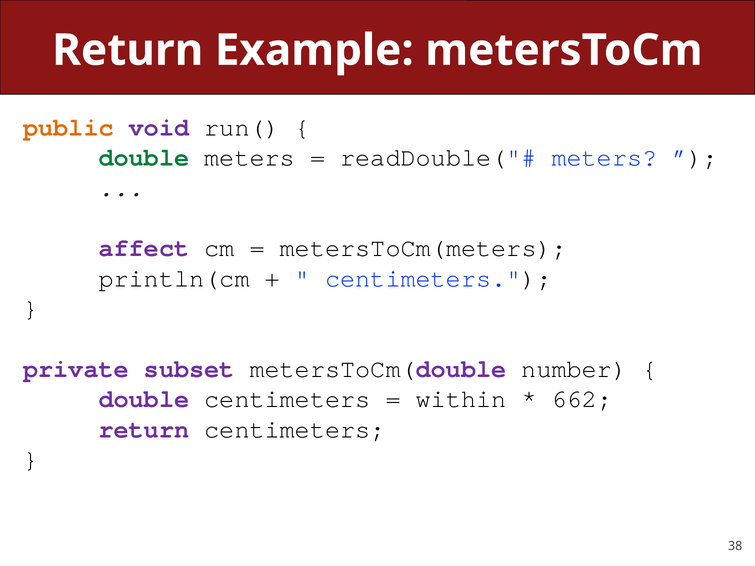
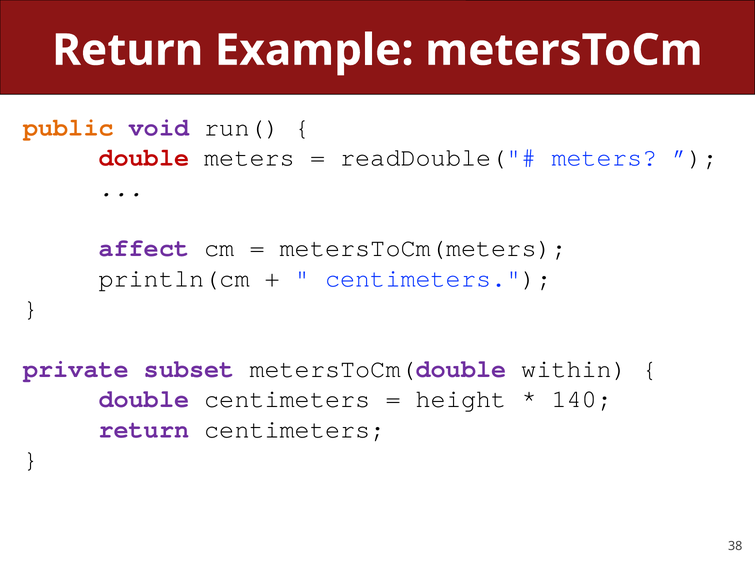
double at (144, 158) colour: green -> red
number: number -> within
within: within -> height
662: 662 -> 140
